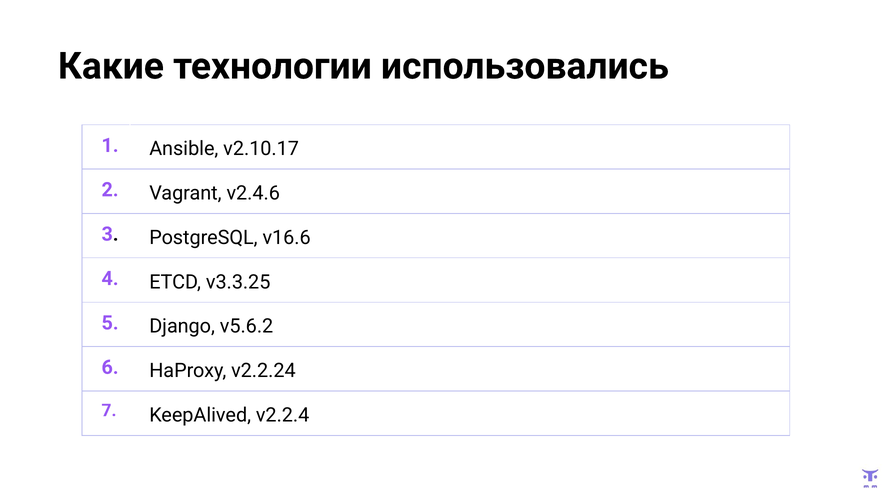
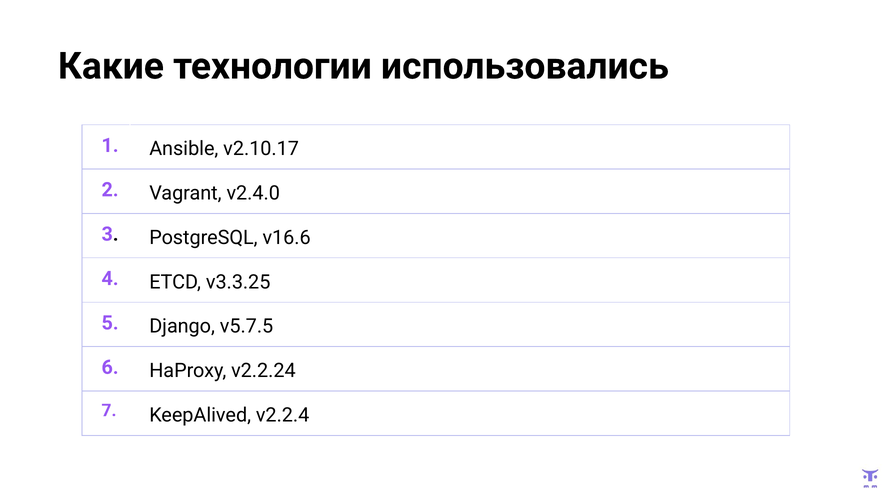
v2.4.6: v2.4.6 -> v2.4.0
v5.6.2: v5.6.2 -> v5.7.5
